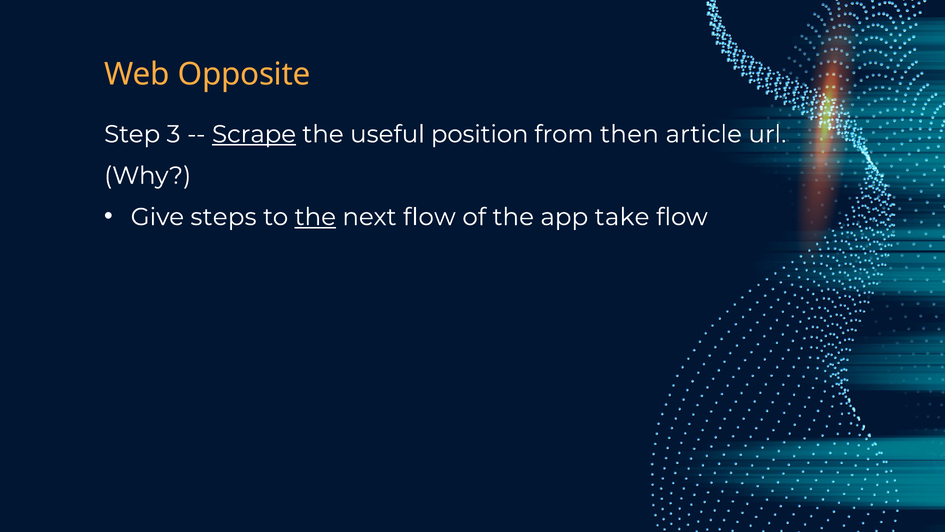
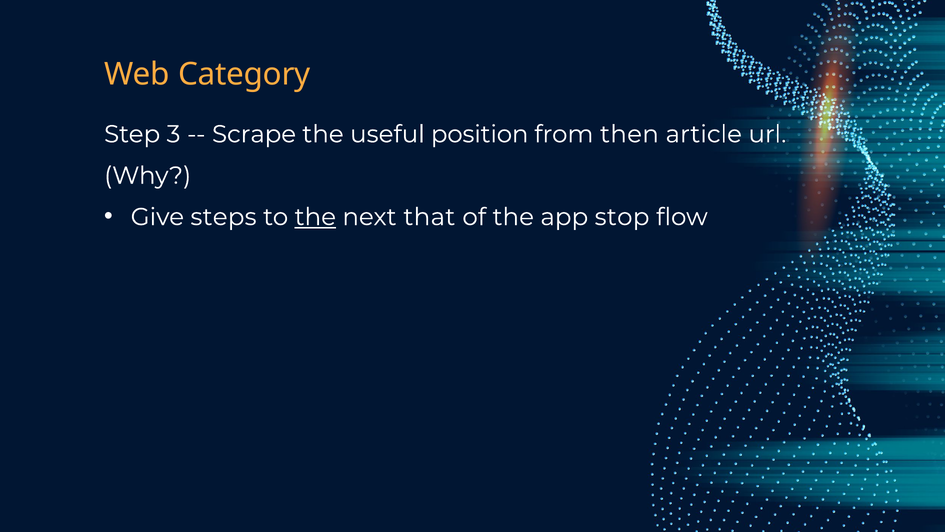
Opposite: Opposite -> Category
Scrape underline: present -> none
next flow: flow -> that
take: take -> stop
